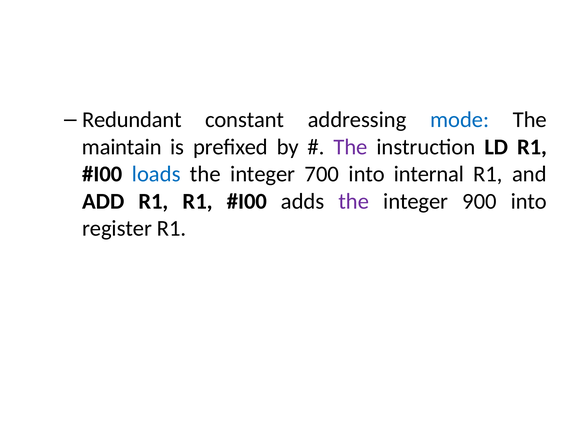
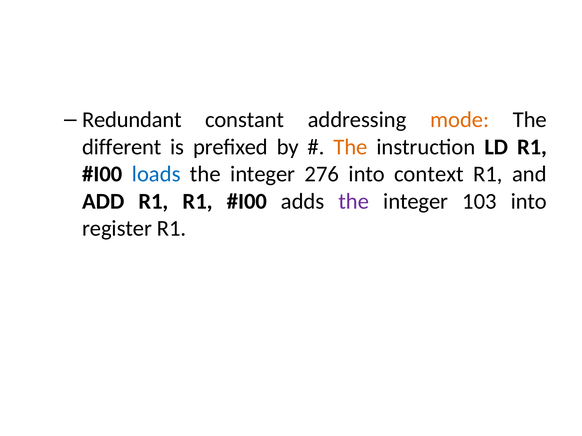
mode colour: blue -> orange
maintain: maintain -> different
The at (350, 147) colour: purple -> orange
700: 700 -> 276
internal: internal -> context
900: 900 -> 103
